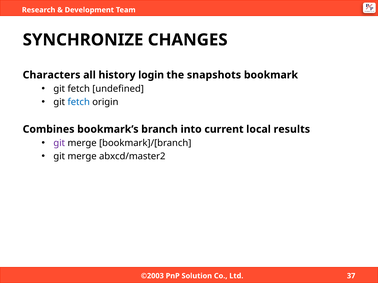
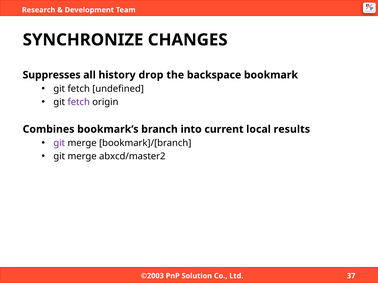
Characters: Characters -> Suppresses
login: login -> drop
snapshots: snapshots -> backspace
fetch at (79, 102) colour: blue -> purple
